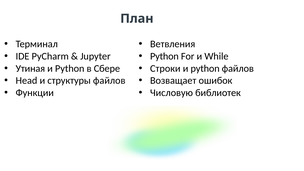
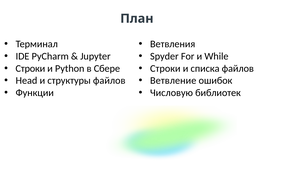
Python at (164, 56): Python -> Spyder
Утиная at (30, 68): Утиная -> Строки
python at (205, 68): python -> списка
Возващает: Возващает -> Ветвление
